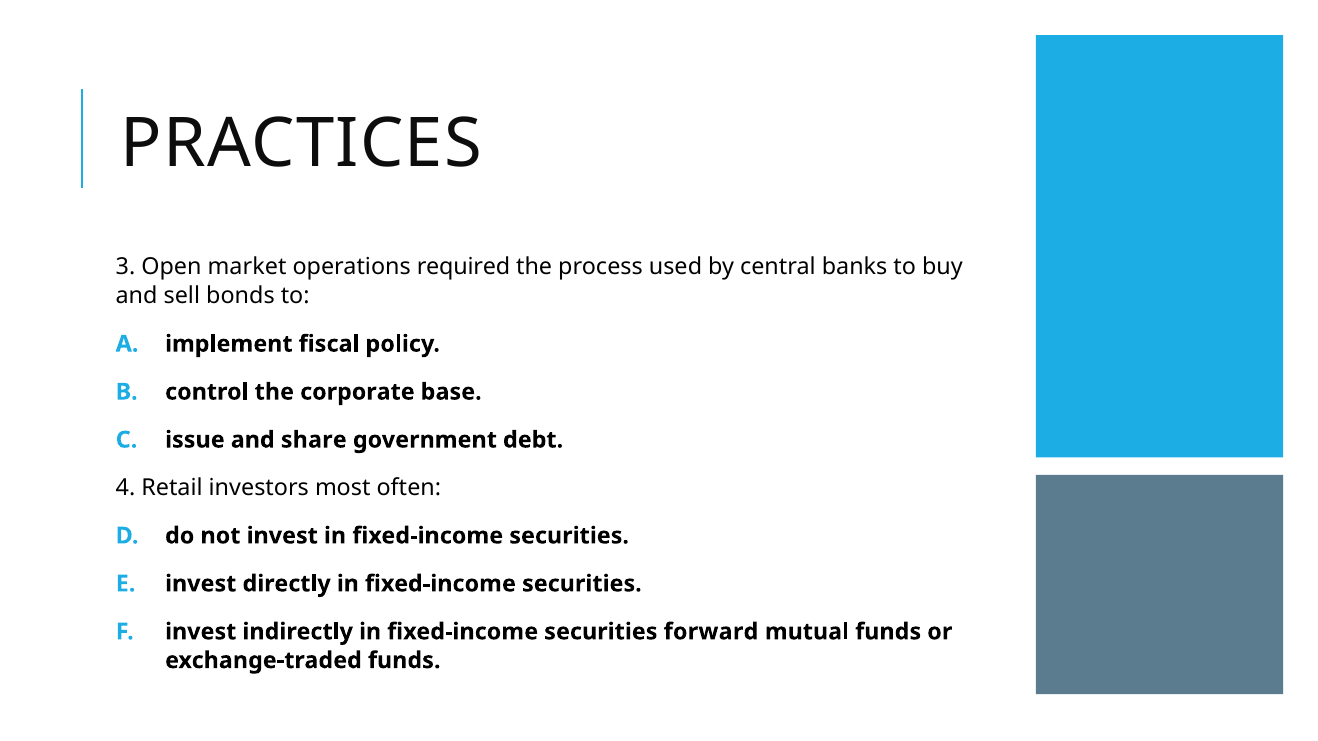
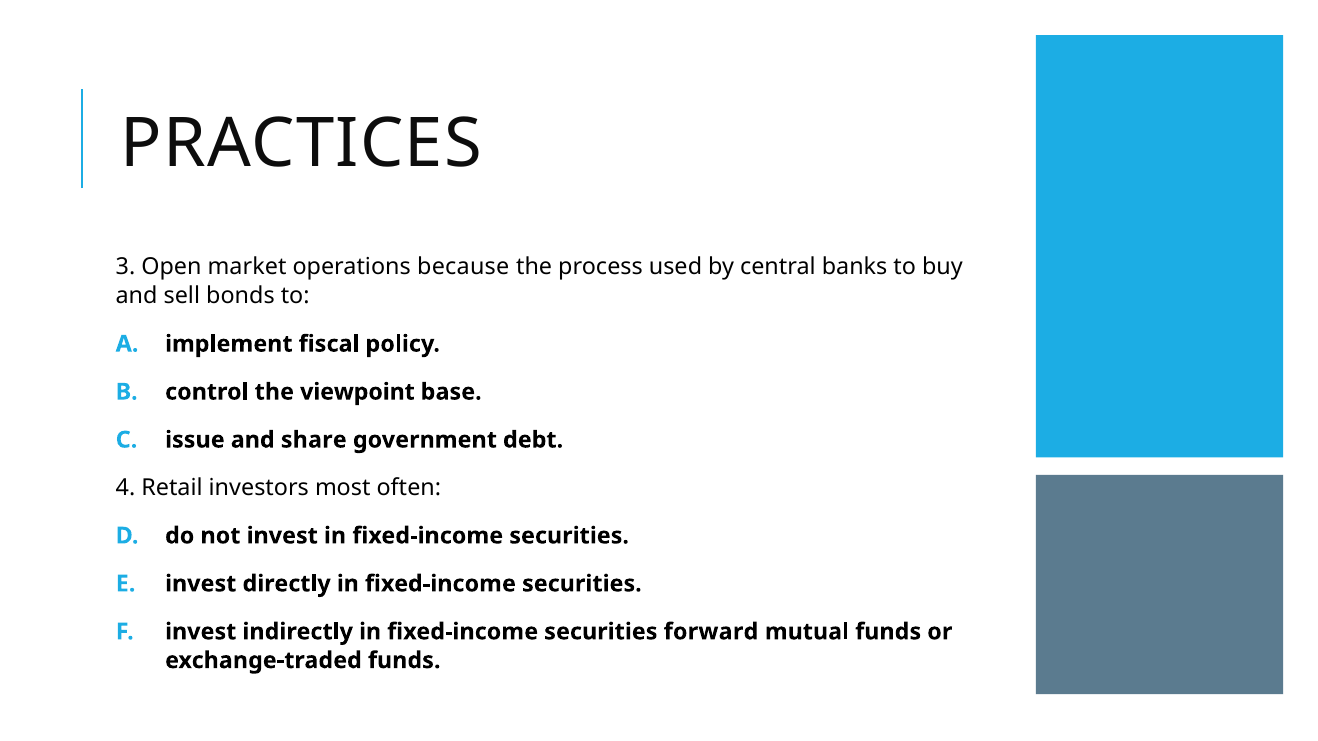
required: required -> because
corporate: corporate -> viewpoint
